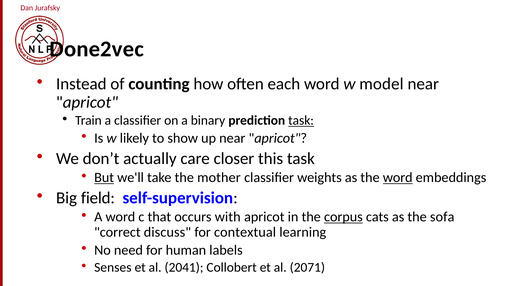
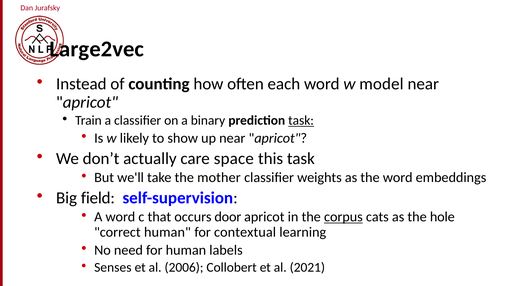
Done2vec: Done2vec -> Large2vec
closer: closer -> space
But underline: present -> none
word at (398, 178) underline: present -> none
with: with -> door
sofa: sofa -> hole
correct discuss: discuss -> human
2041: 2041 -> 2006
2071: 2071 -> 2021
